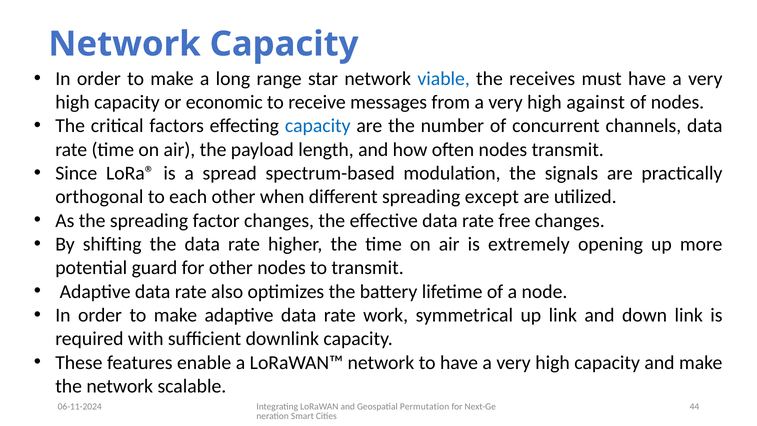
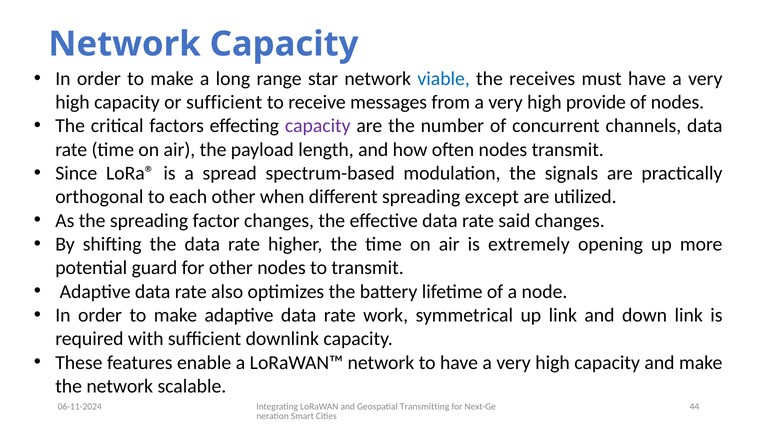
or economic: economic -> sufficient
against: against -> provide
capacity at (318, 126) colour: blue -> purple
free: free -> said
Permutation: Permutation -> Transmitting
